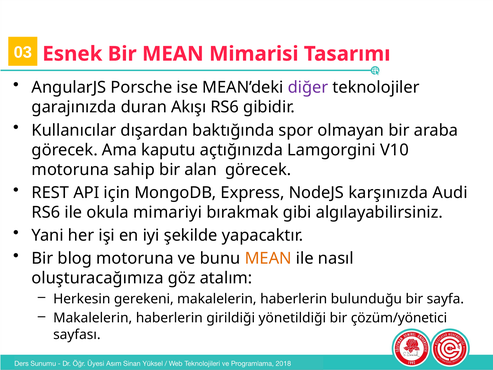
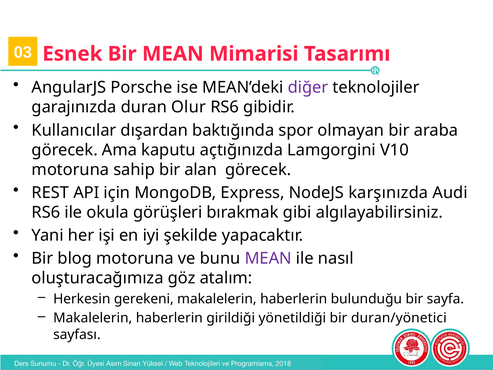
Akışı: Akışı -> Olur
mimariyi: mimariyi -> görüşleri
MEAN at (268, 258) colour: orange -> purple
çözüm/yönetici: çözüm/yönetici -> duran/yönetici
